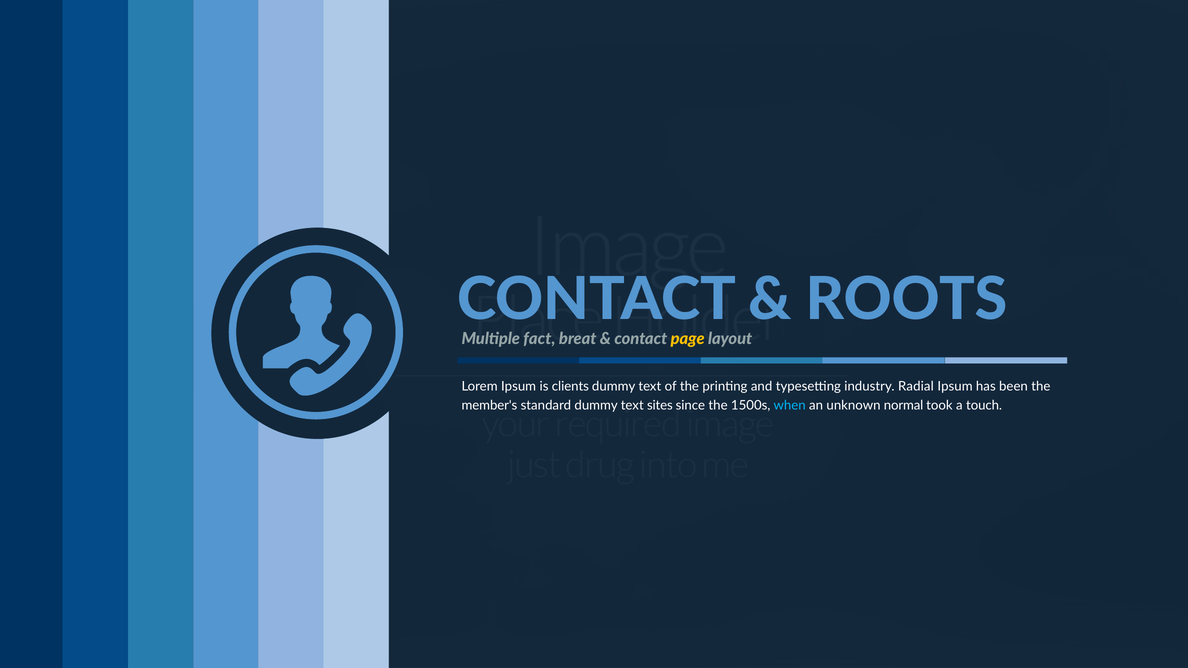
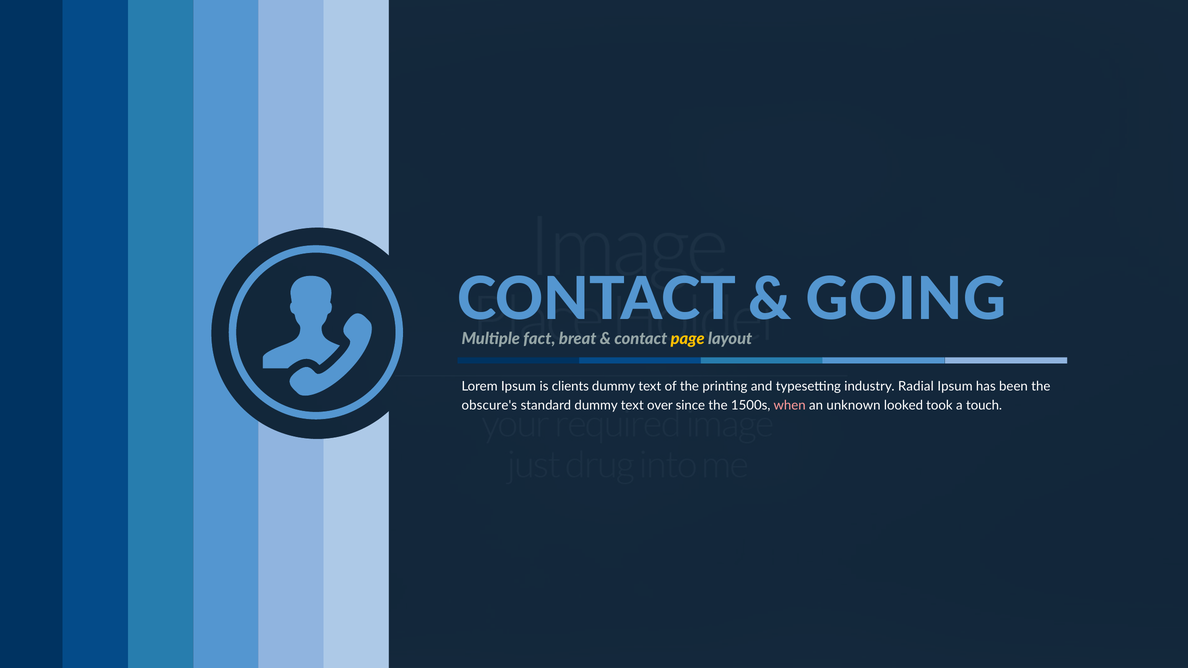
ROOTS: ROOTS -> GOING
member's: member's -> obscure's
sites: sites -> over
when colour: light blue -> pink
normal: normal -> looked
